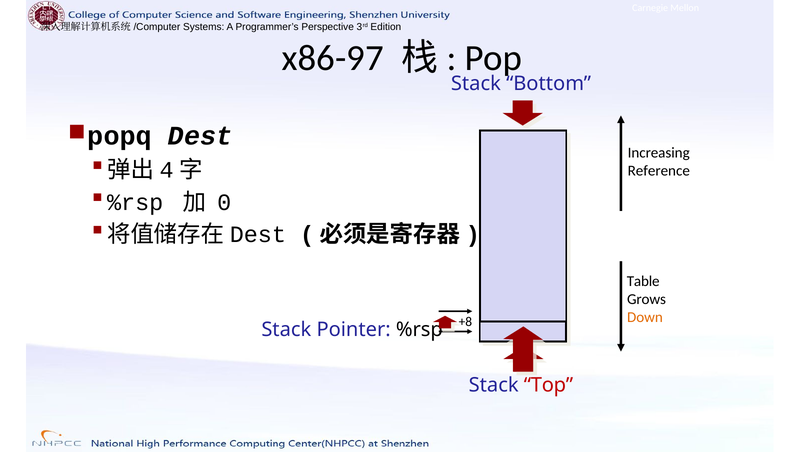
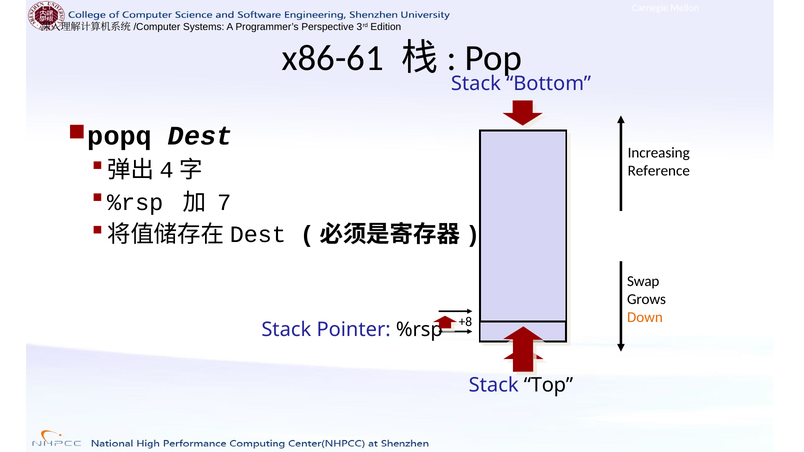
x86-97: x86-97 -> x86-61
0: 0 -> 7
Table: Table -> Swap
Top colour: red -> black
